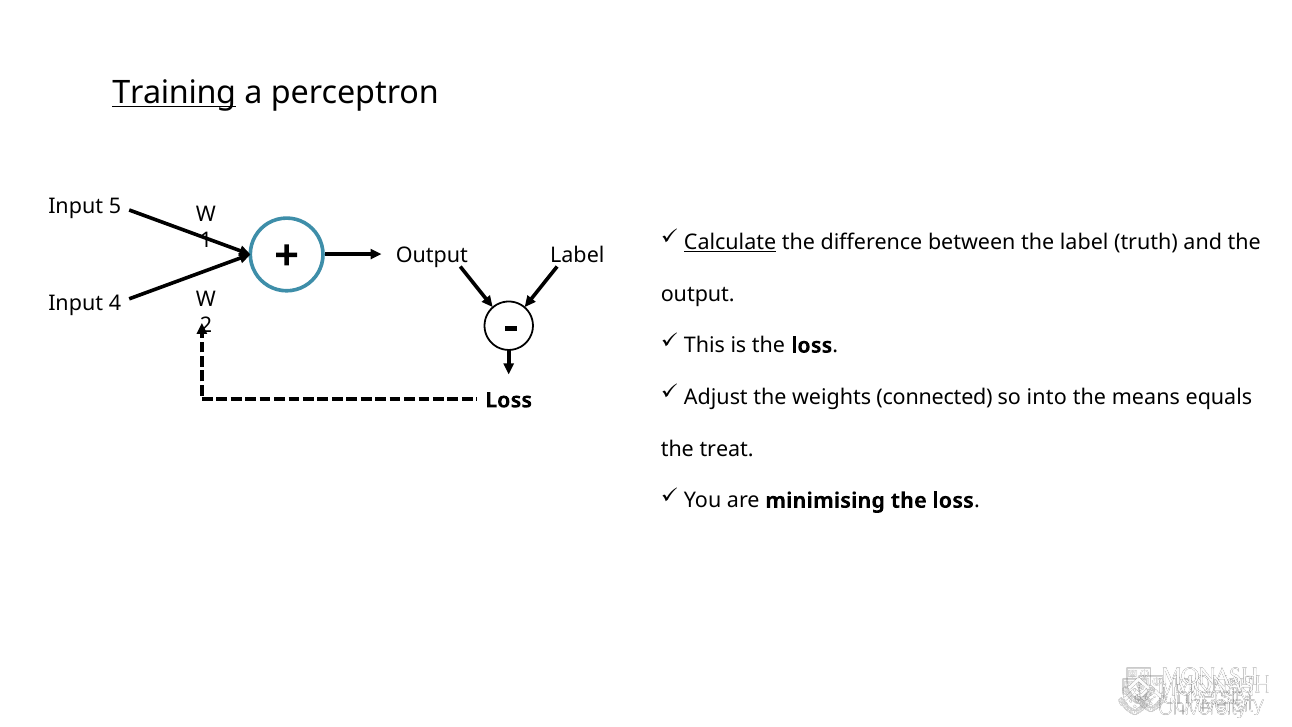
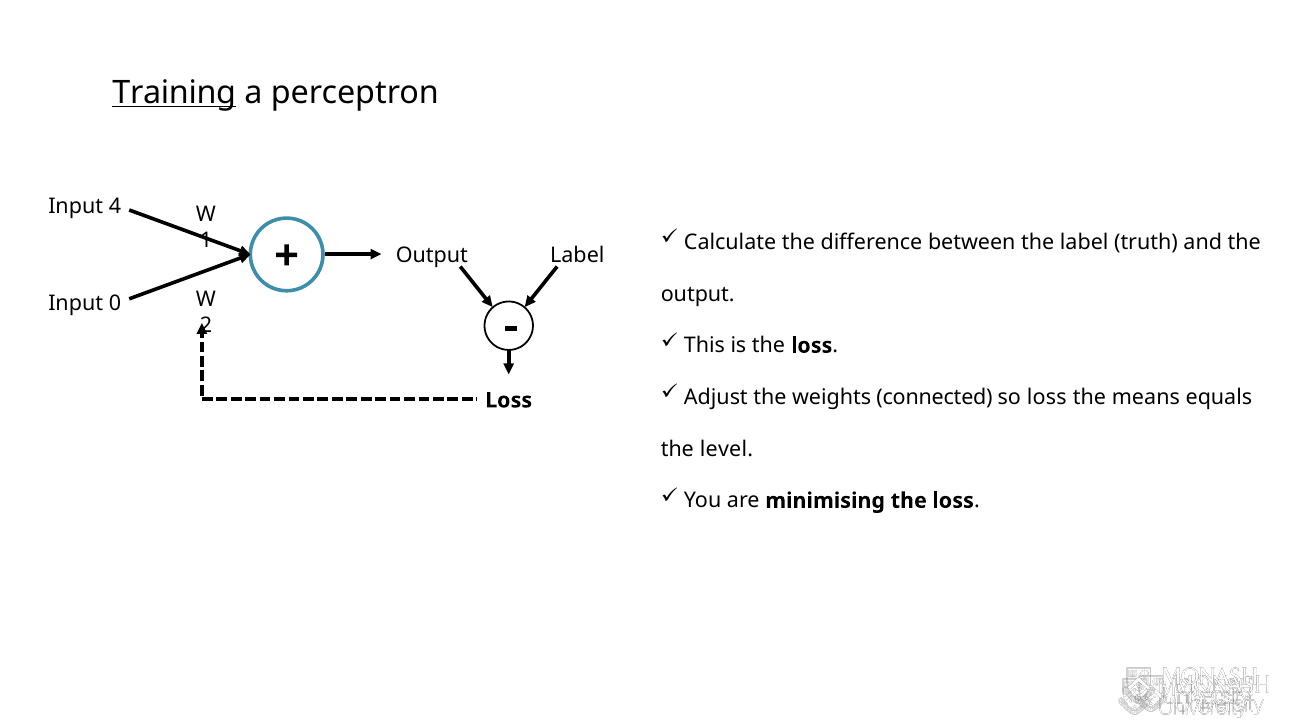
5: 5 -> 4
Calculate underline: present -> none
4: 4 -> 0
so into: into -> loss
treat: treat -> level
